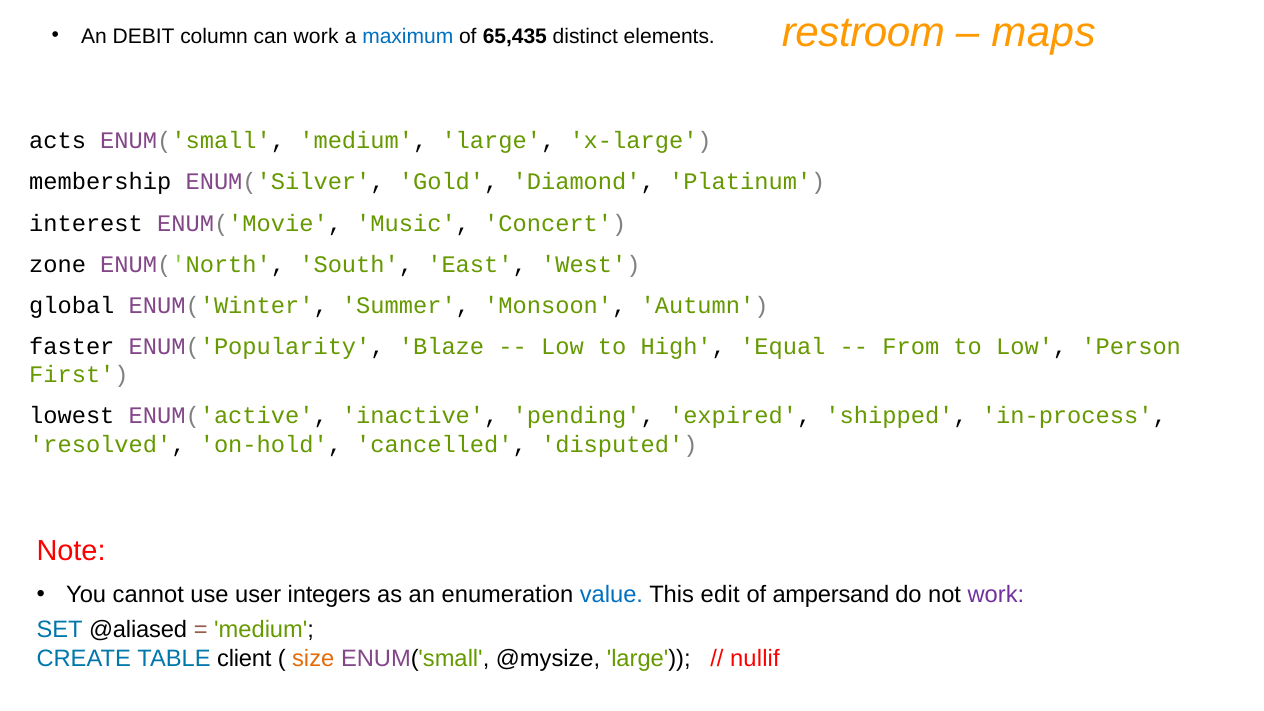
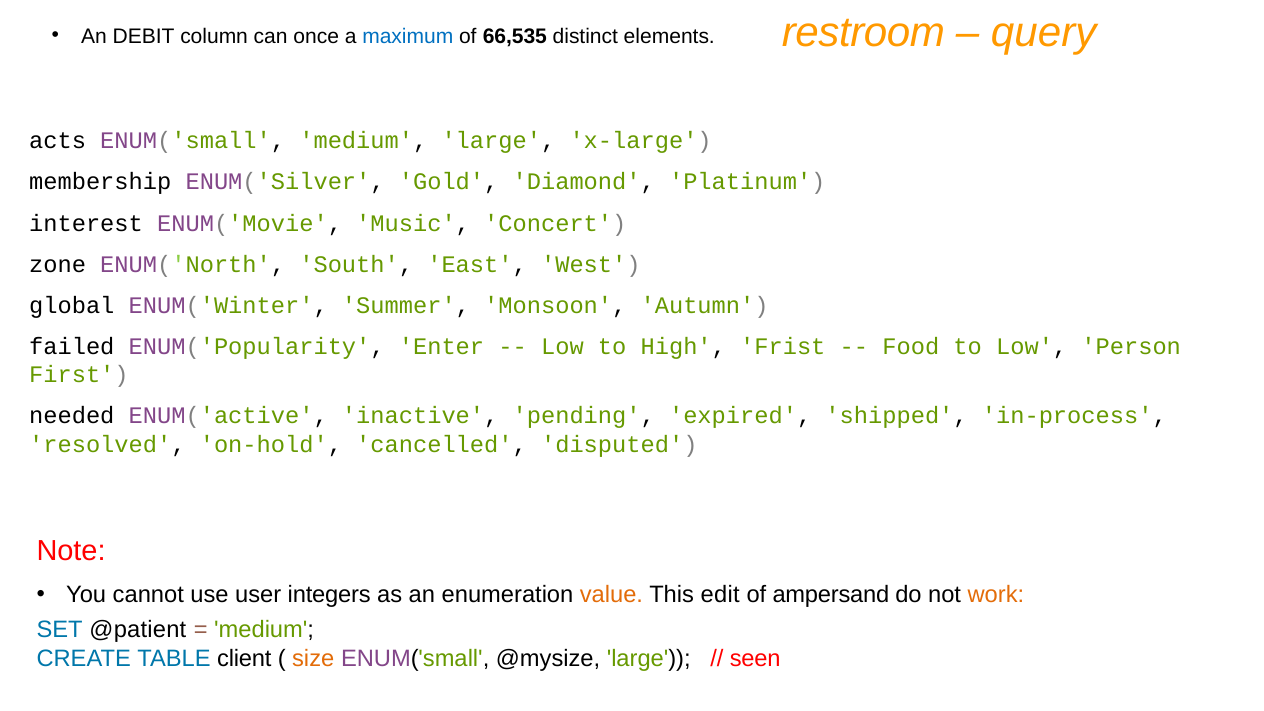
maps: maps -> query
can work: work -> once
65,435: 65,435 -> 66,535
faster: faster -> failed
Blaze: Blaze -> Enter
Equal: Equal -> Frist
From: From -> Food
lowest: lowest -> needed
value colour: blue -> orange
work at (996, 595) colour: purple -> orange
@aliased: @aliased -> @patient
nullif: nullif -> seen
